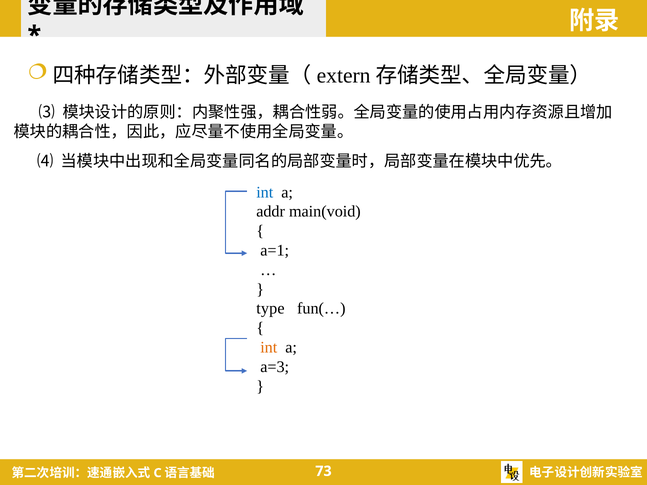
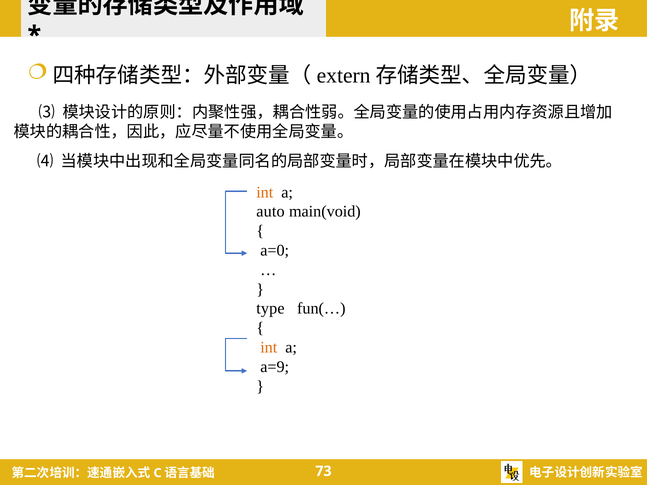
int at (265, 192) colour: blue -> orange
addr: addr -> auto
a=1: a=1 -> a=0
a=3: a=3 -> a=9
